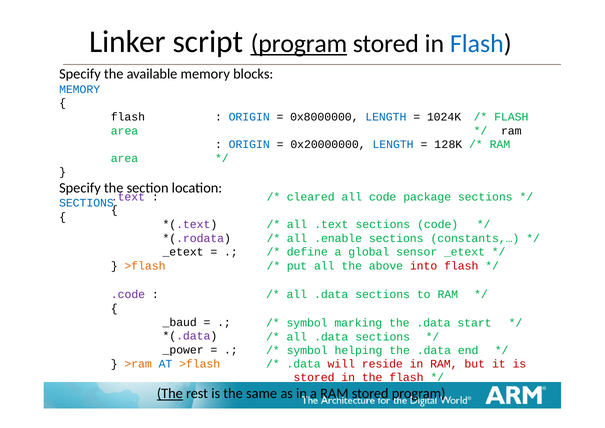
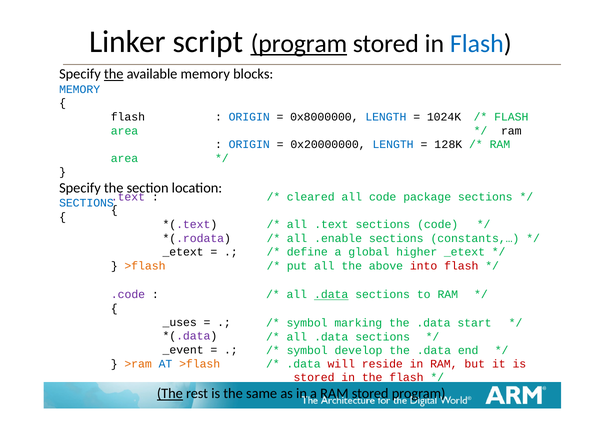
the at (114, 74) underline: none -> present
sensor: sensor -> higher
.data at (331, 294) underline: none -> present
_baud: _baud -> _uses
_power: _power -> _event
helping: helping -> develop
